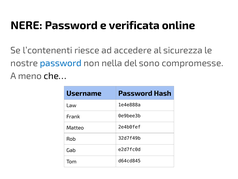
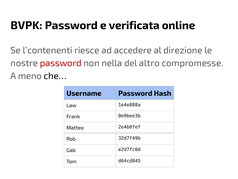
NERE: NERE -> BVPK
sicurezza: sicurezza -> direzione
password at (61, 63) colour: blue -> red
sono: sono -> altro
